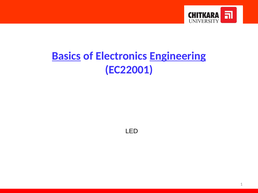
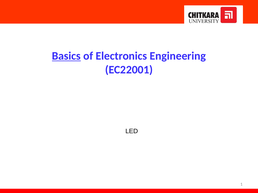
Engineering underline: present -> none
